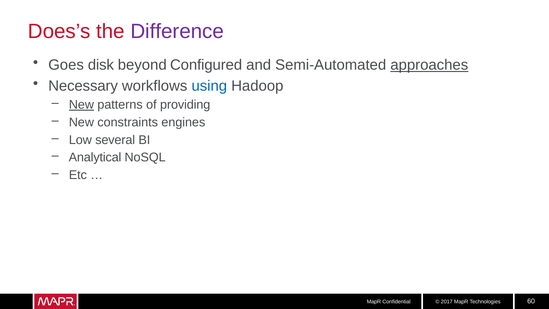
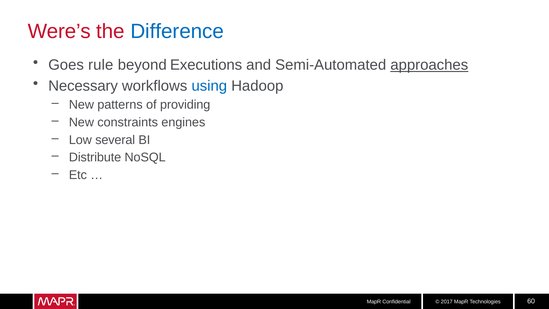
Does’s: Does’s -> Were’s
Difference colour: purple -> blue
disk: disk -> rule
Configured: Configured -> Executions
New at (81, 105) underline: present -> none
Analytical: Analytical -> Distribute
